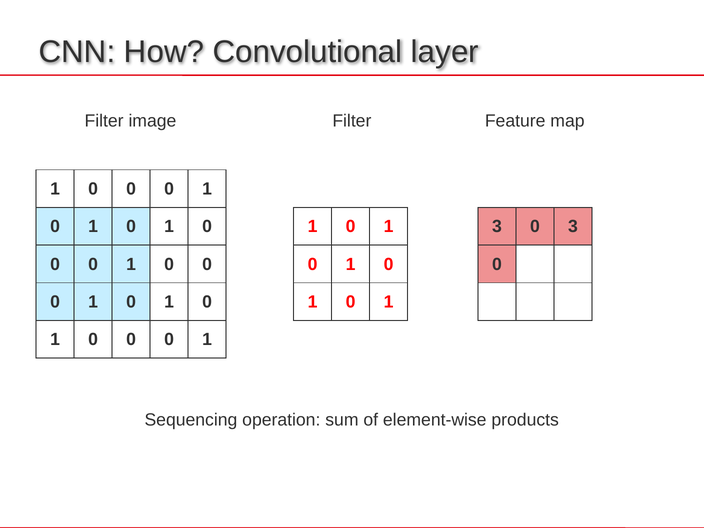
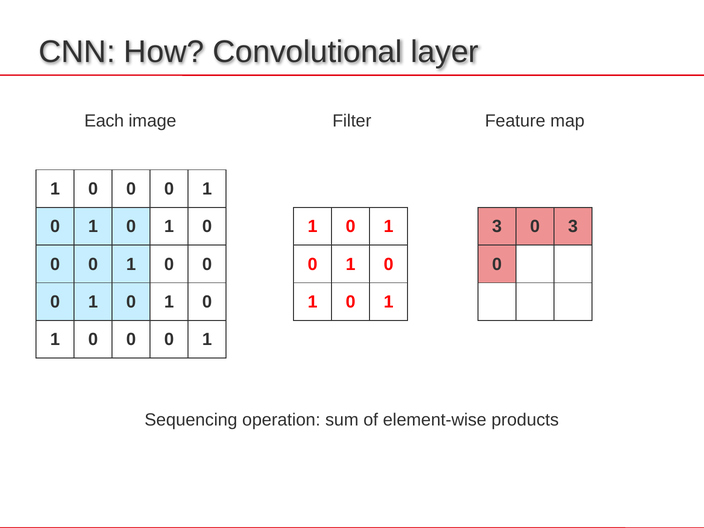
Filter at (104, 121): Filter -> Each
